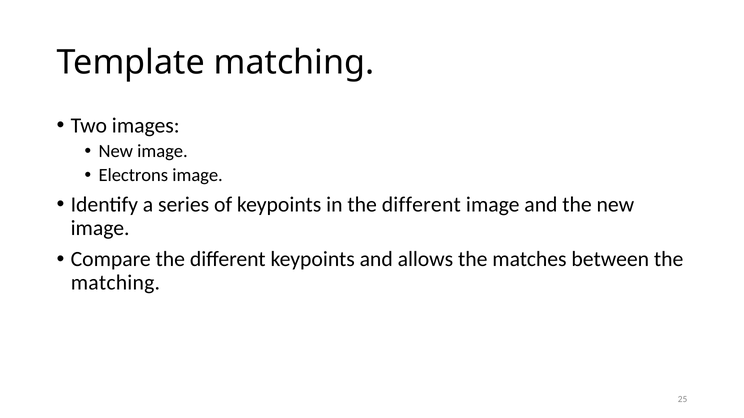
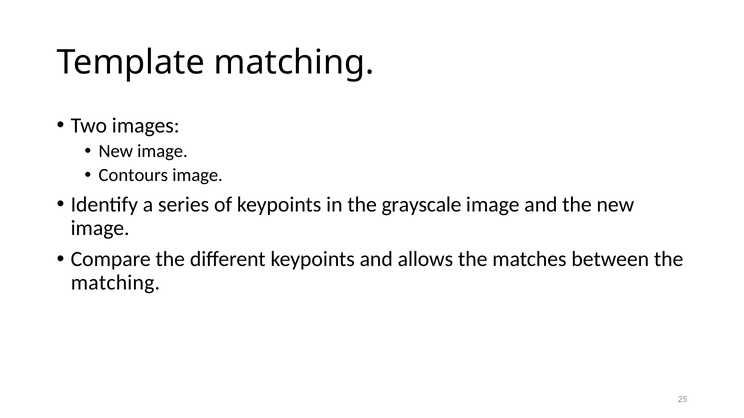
Electrons: Electrons -> Contours
in the different: different -> grayscale
